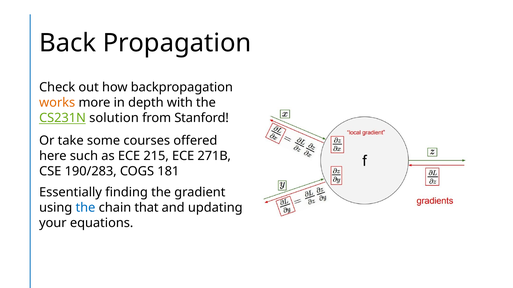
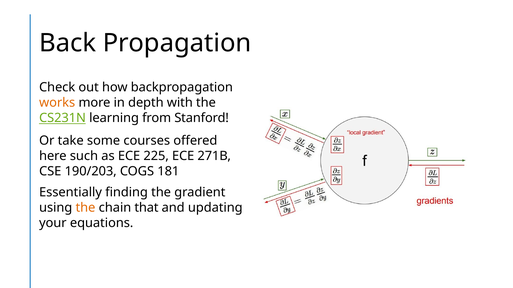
solution: solution -> learning
215: 215 -> 225
190/283: 190/283 -> 190/203
the at (85, 208) colour: blue -> orange
